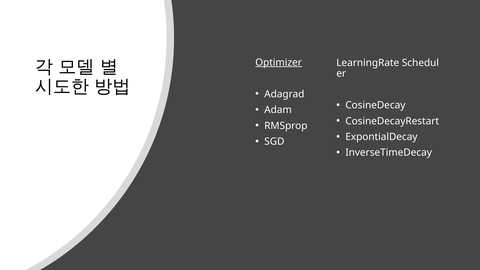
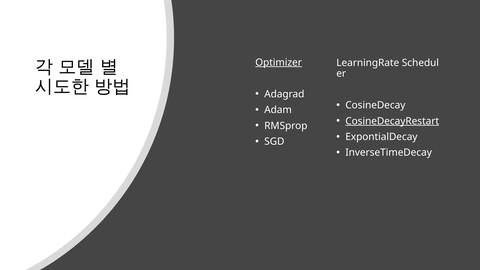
CosineDecayRestart underline: none -> present
